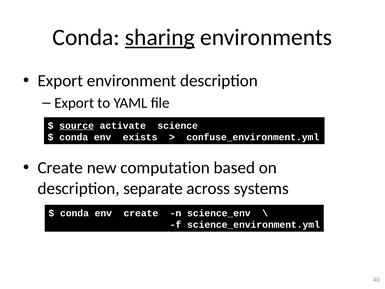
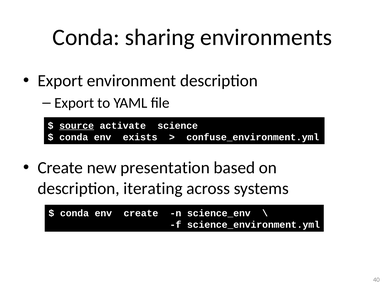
sharing underline: present -> none
computation: computation -> presentation
separate: separate -> iterating
